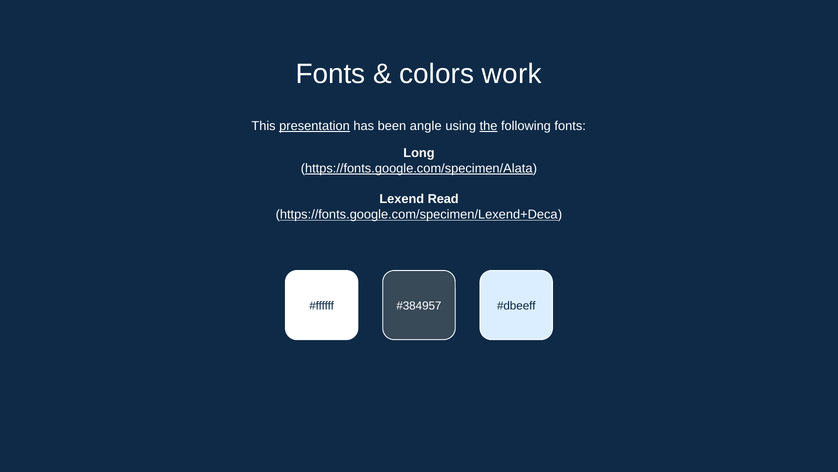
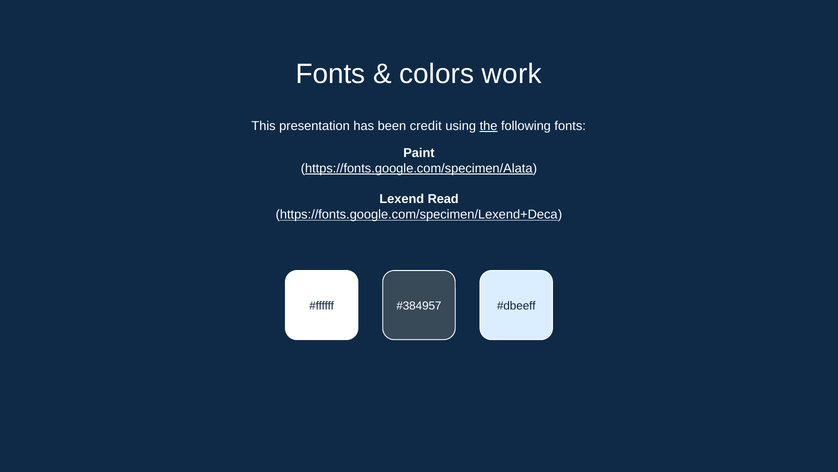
presentation underline: present -> none
angle: angle -> credit
Long: Long -> Paint
